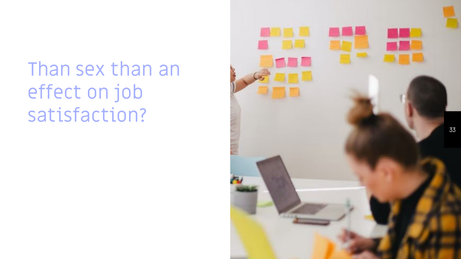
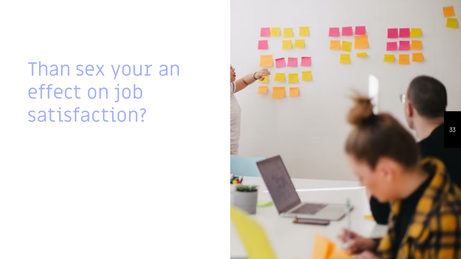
sex than: than -> your
